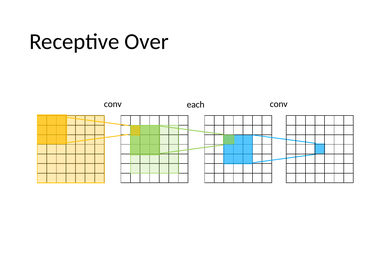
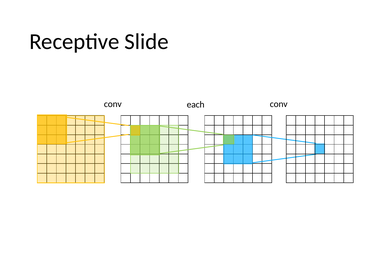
Over: Over -> Slide
